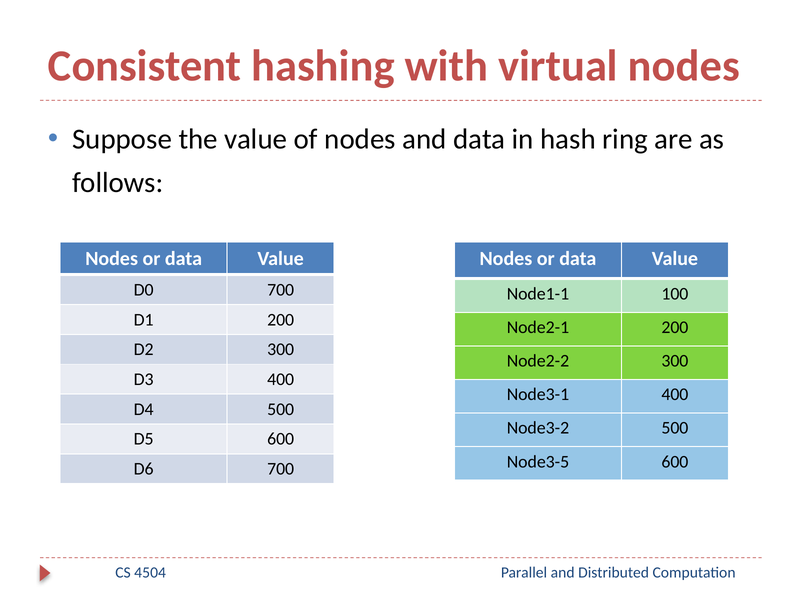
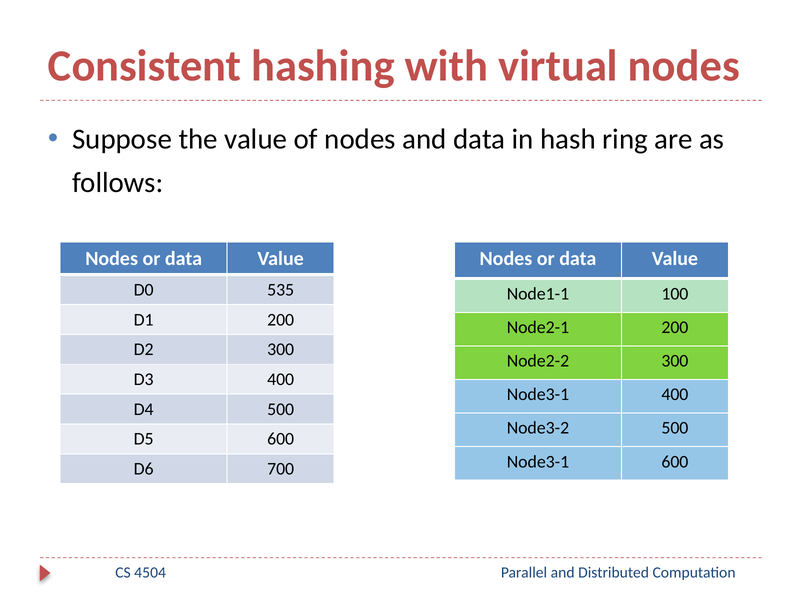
D0 700: 700 -> 535
Node3-5 at (538, 461): Node3-5 -> Node3-1
